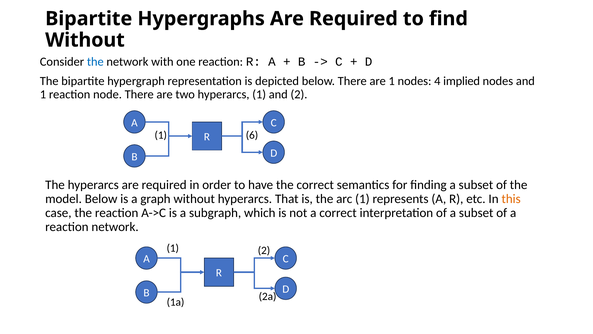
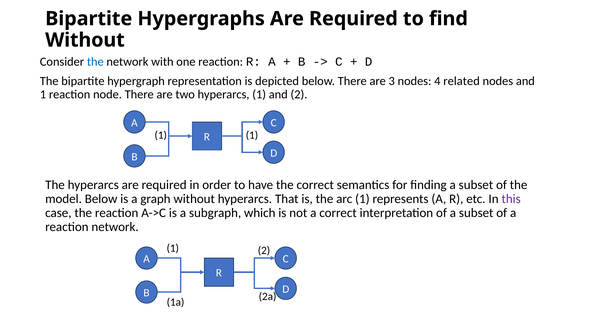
are 1: 1 -> 3
implied: implied -> related
1 6: 6 -> 1
this colour: orange -> purple
